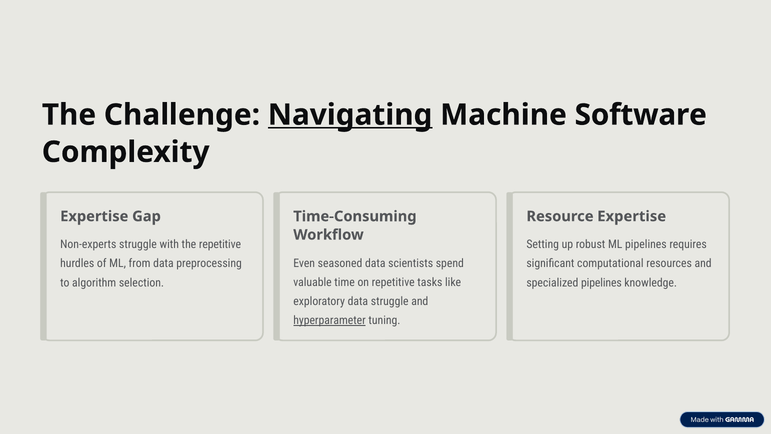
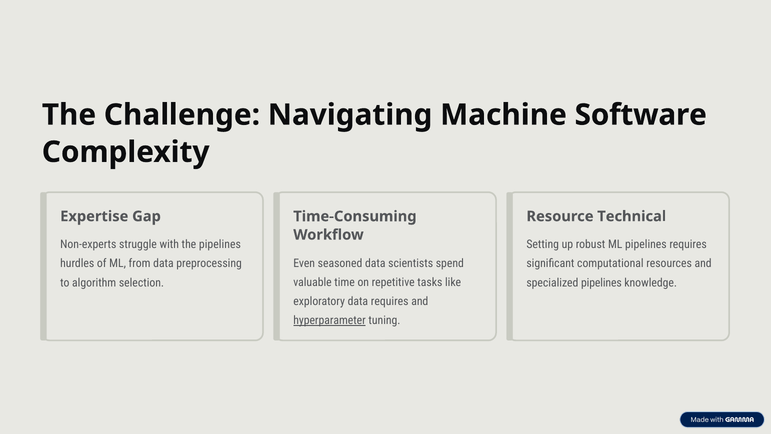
Navigating underline: present -> none
Resource Expertise: Expertise -> Technical
the repetitive: repetitive -> pipelines
data struggle: struggle -> requires
